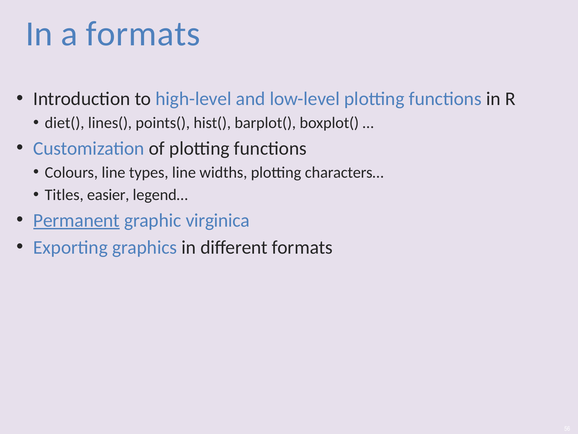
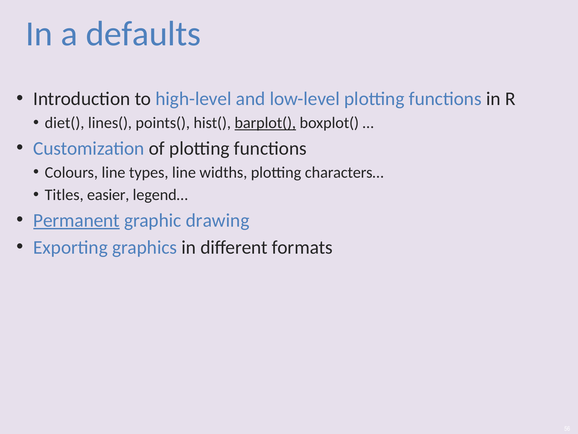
a formats: formats -> defaults
barplot( underline: none -> present
virginica: virginica -> drawing
